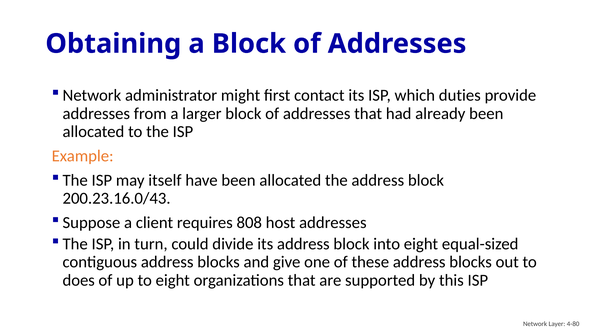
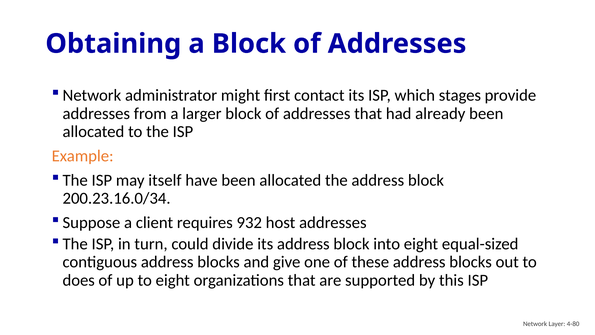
duties: duties -> stages
200.23.16.0/43: 200.23.16.0/43 -> 200.23.16.0/34
808: 808 -> 932
